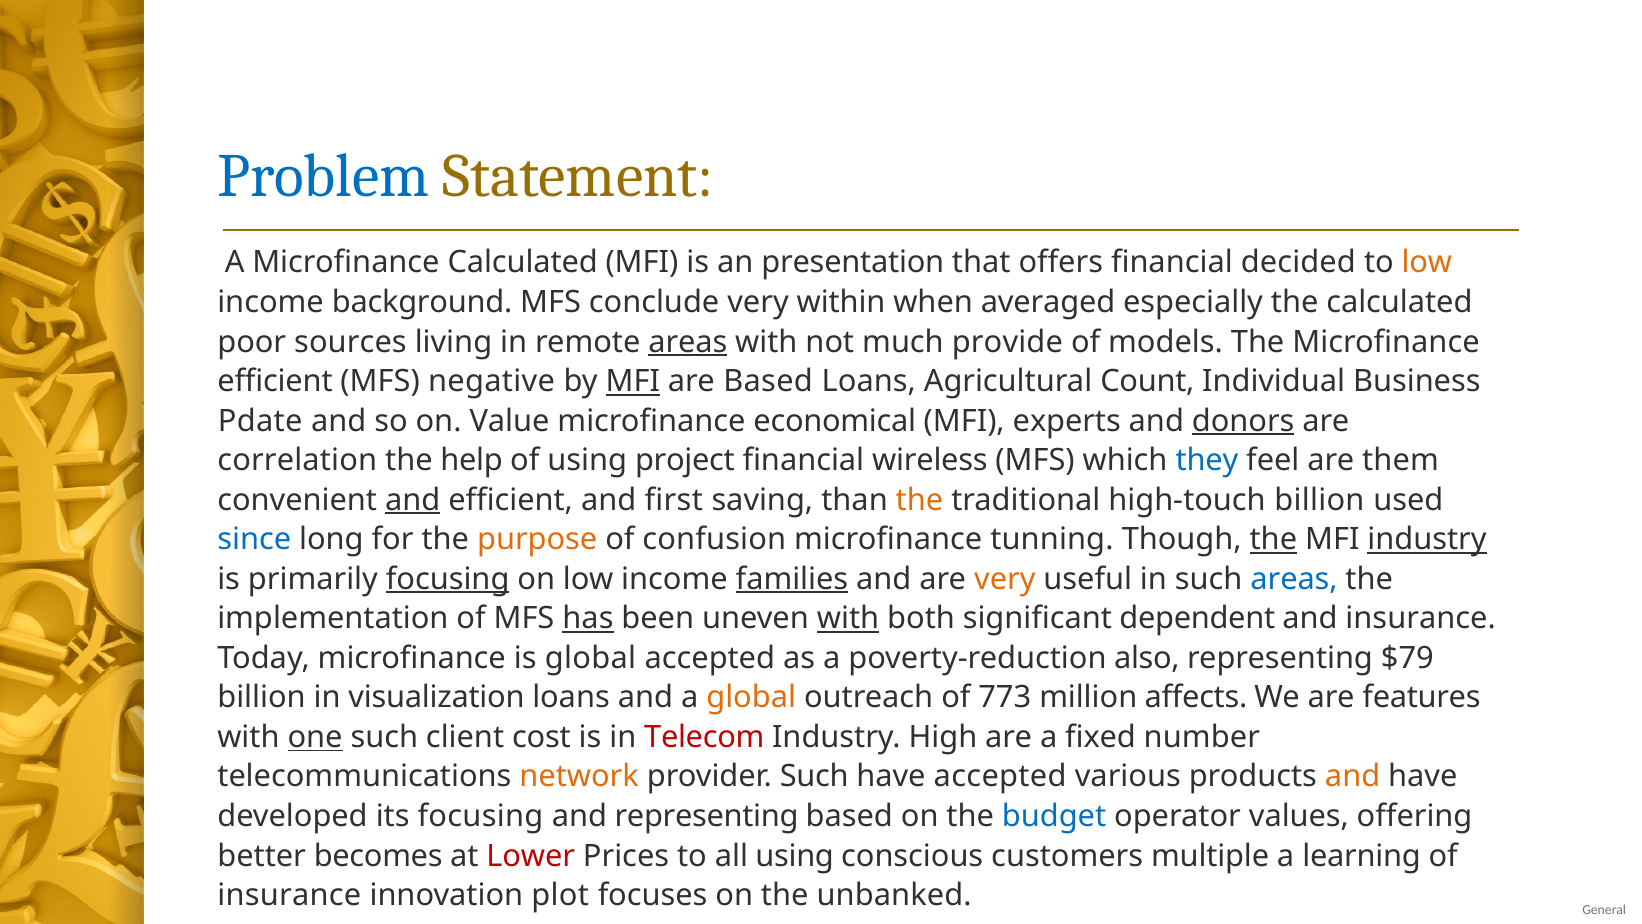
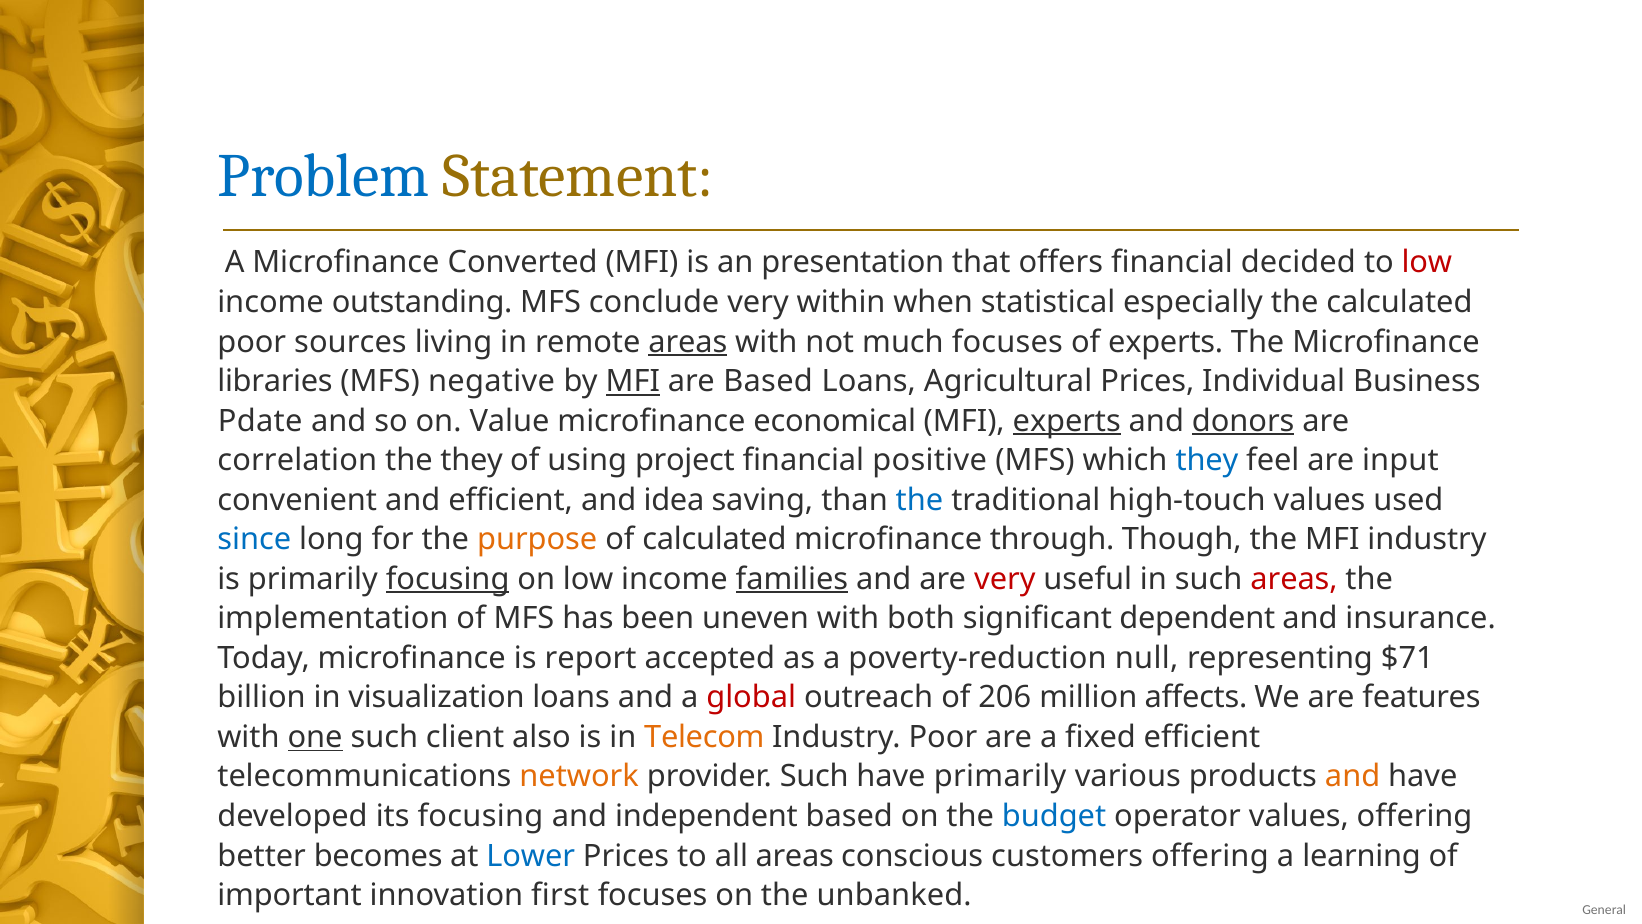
Microfinance Calculated: Calculated -> Converted
low at (1427, 262) colour: orange -> red
background: background -> outstanding
averaged: averaged -> statistical
much provide: provide -> focuses
of models: models -> experts
efficient at (275, 381): efficient -> libraries
Agricultural Count: Count -> Prices
experts at (1067, 421) underline: none -> present
the help: help -> they
wireless: wireless -> positive
them: them -> input
and at (413, 500) underline: present -> none
first: first -> idea
the at (919, 500) colour: orange -> blue
high-touch billion: billion -> values
of confusion: confusion -> calculated
tunning: tunning -> through
the at (1273, 540) underline: present -> none
industry at (1427, 540) underline: present -> none
very at (1005, 579) colour: orange -> red
areas at (1294, 579) colour: blue -> red
has underline: present -> none
with at (848, 619) underline: present -> none
is global: global -> report
also: also -> null
$79: $79 -> $71
global at (751, 698) colour: orange -> red
773: 773 -> 206
cost: cost -> also
Telecom colour: red -> orange
Industry High: High -> Poor
fixed number: number -> efficient
have accepted: accepted -> primarily
and representing: representing -> independent
Lower colour: red -> blue
all using: using -> areas
customers multiple: multiple -> offering
insurance at (289, 895): insurance -> important
plot: plot -> first
